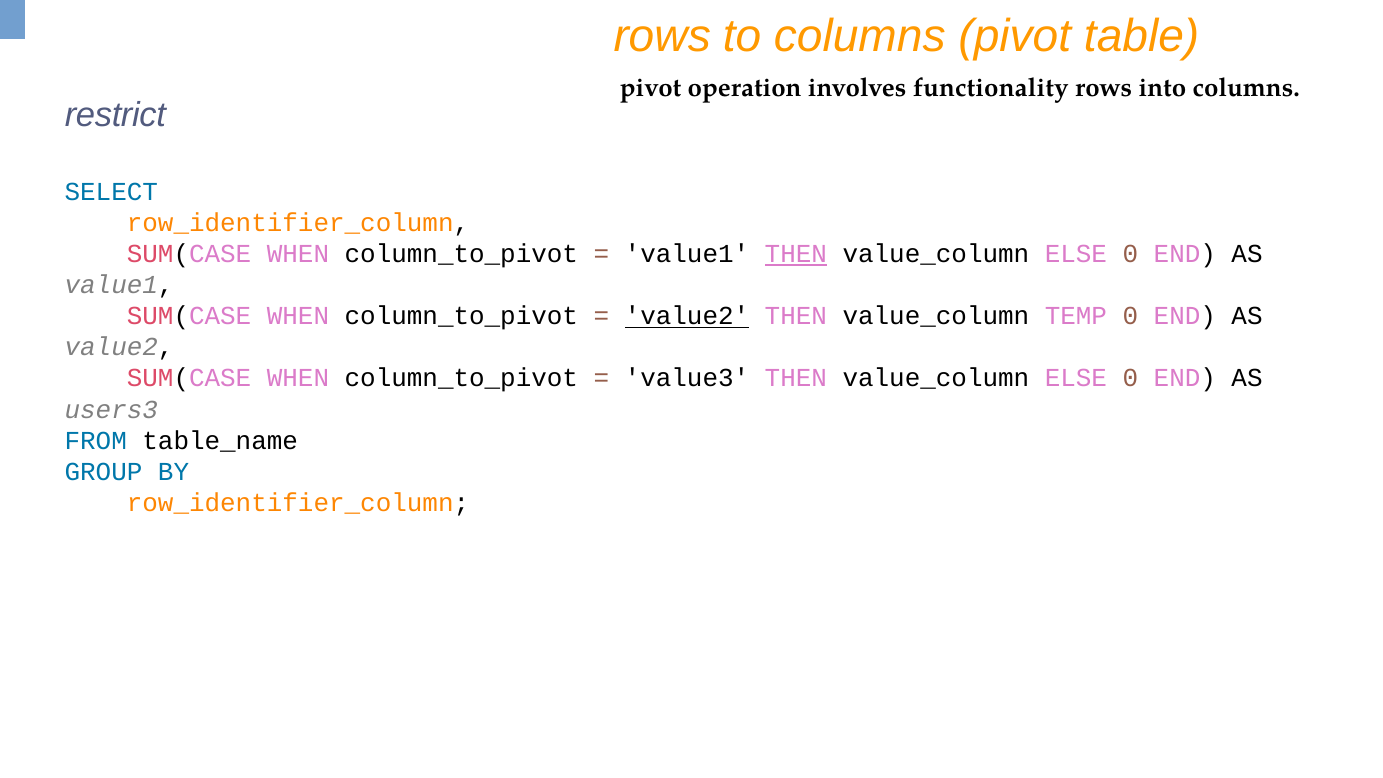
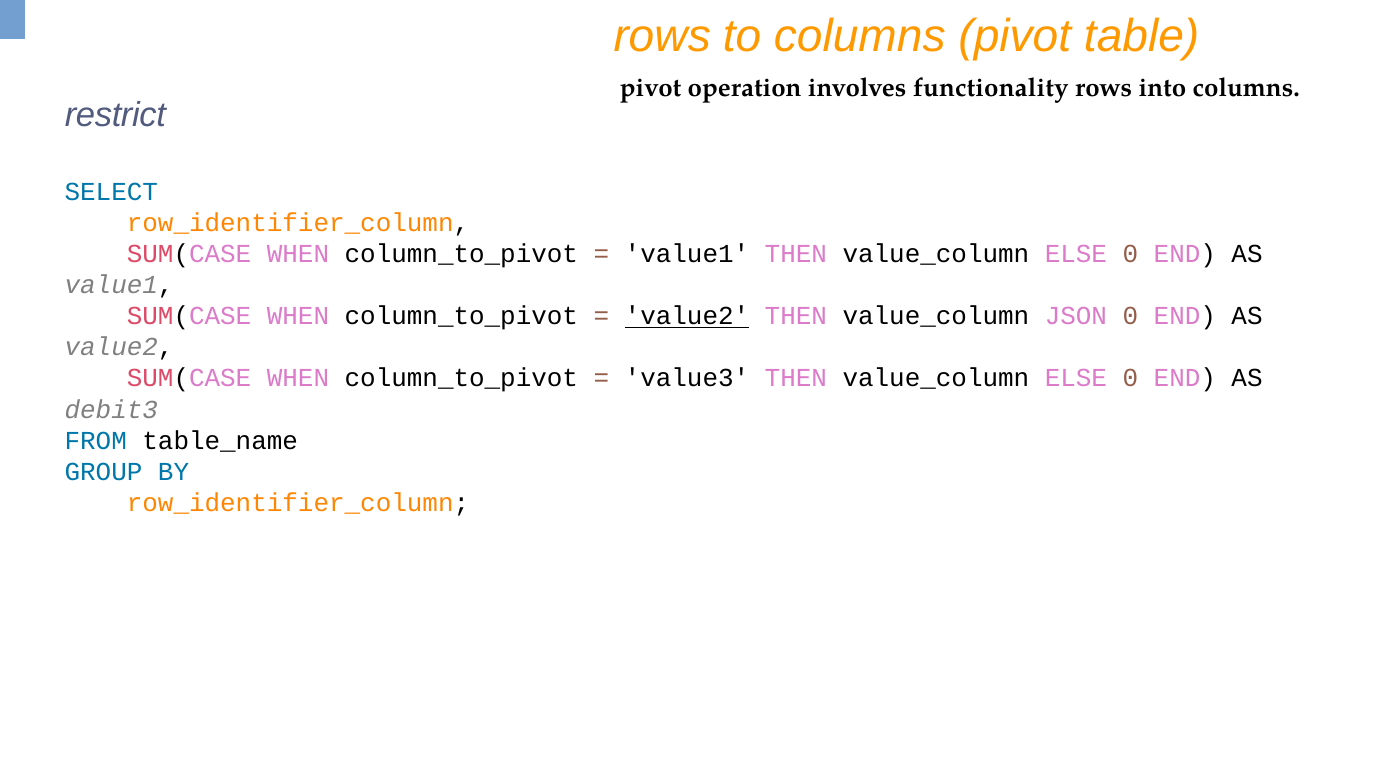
THEN at (796, 254) underline: present -> none
TEMP: TEMP -> JSON
users3: users3 -> debit3
